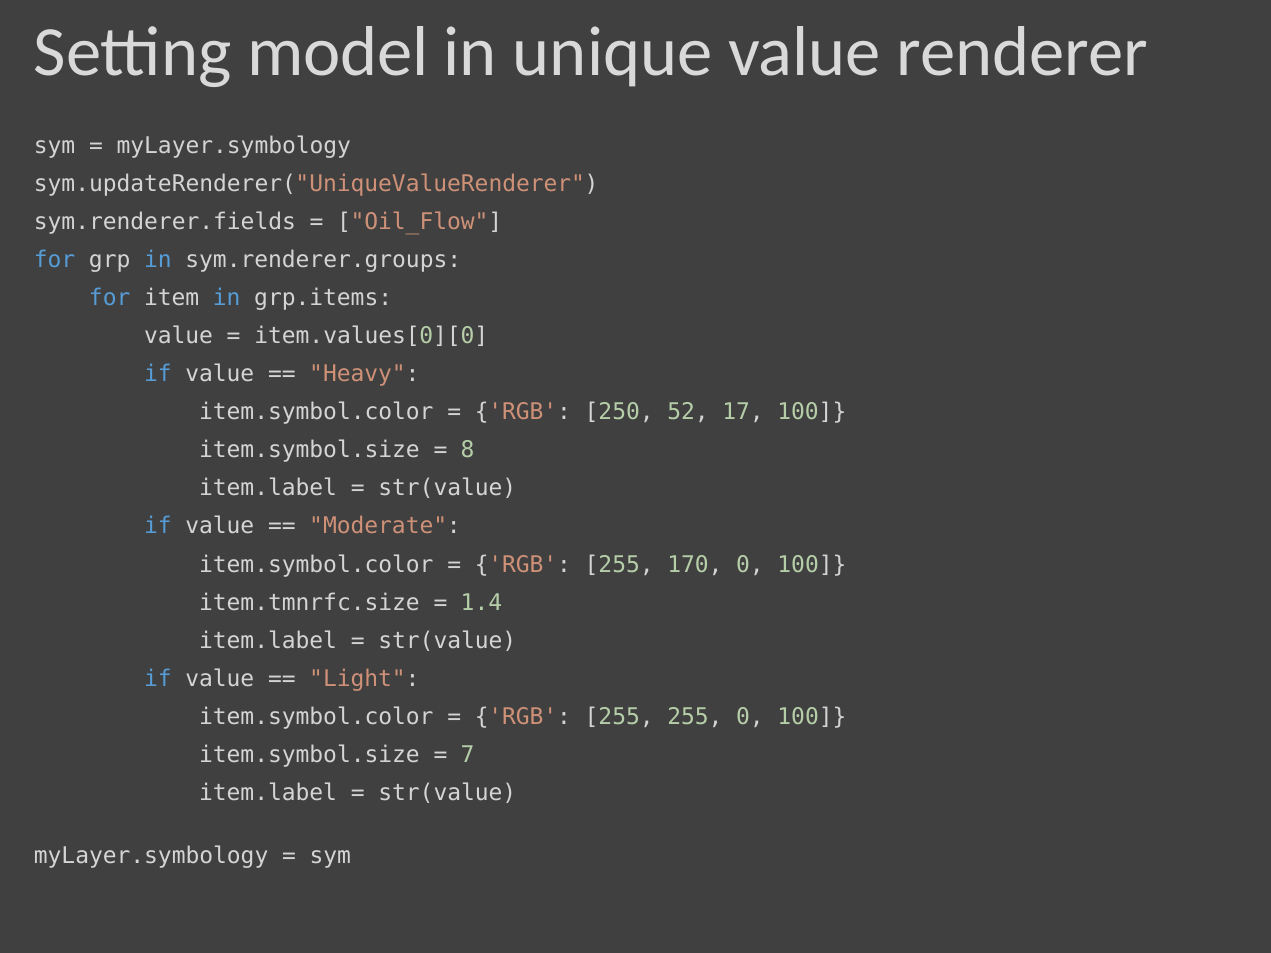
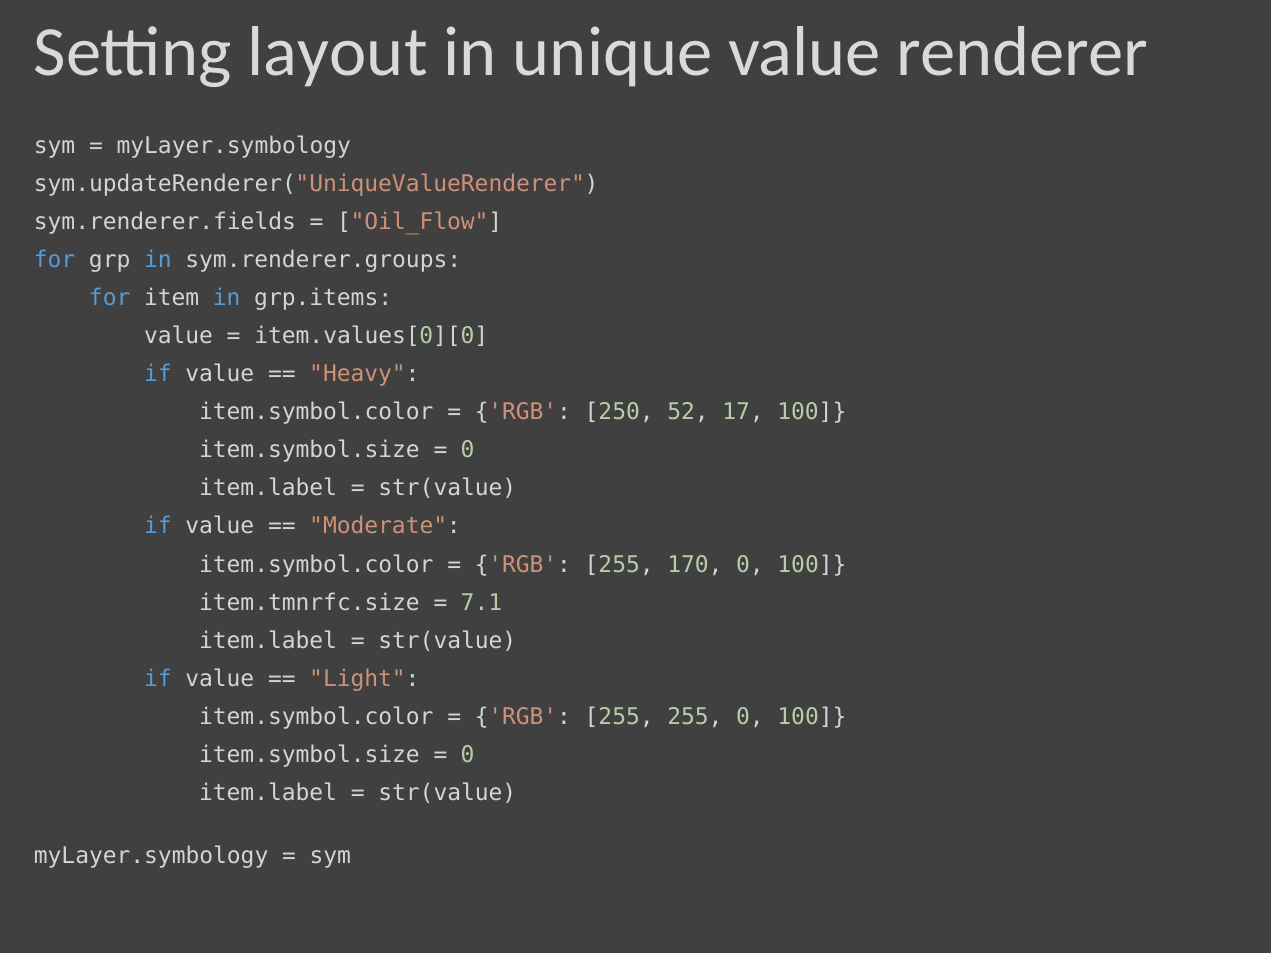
model: model -> layout
8 at (468, 450): 8 -> 0
1.4: 1.4 -> 7.1
7 at (468, 755): 7 -> 0
